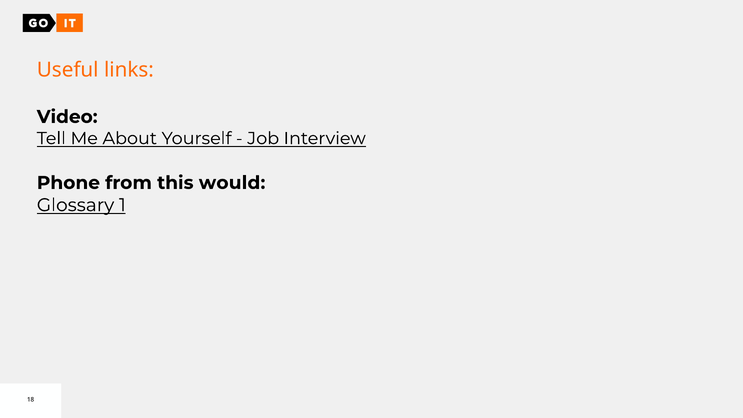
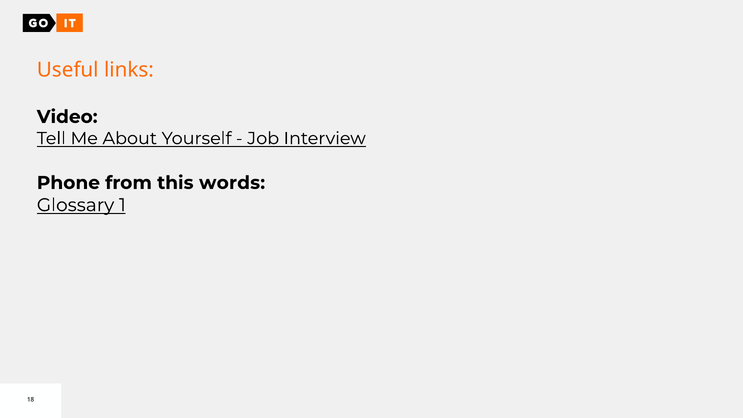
would: would -> words
